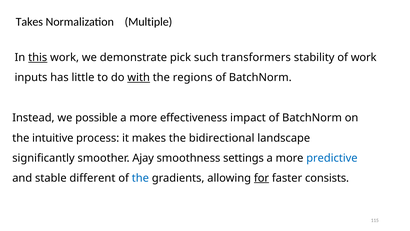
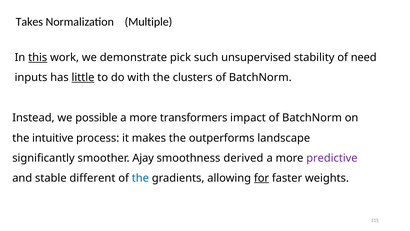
transformers: transformers -> unsupervised
of work: work -> need
little underline: none -> present
with underline: present -> none
regions: regions -> clusters
effectiveness: effectiveness -> transformers
bidirectional: bidirectional -> outperforms
settings: settings -> derived
predictive colour: blue -> purple
consists: consists -> weights
